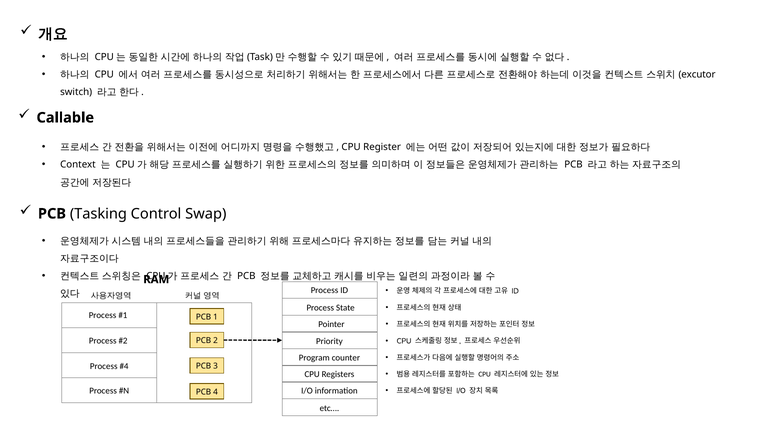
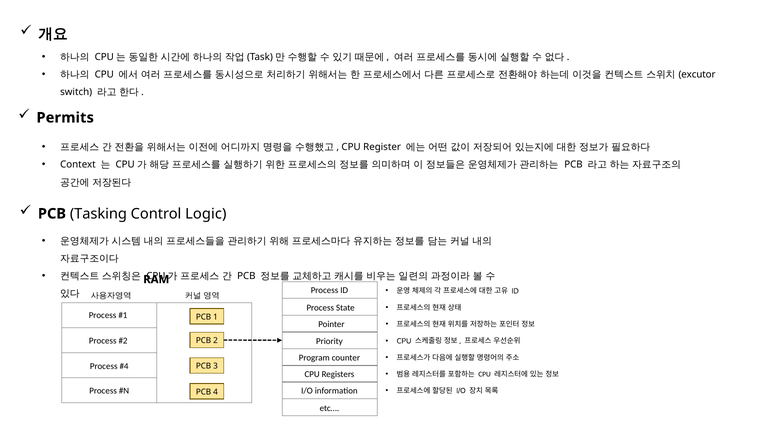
Callable: Callable -> Permits
Swap: Swap -> Logic
